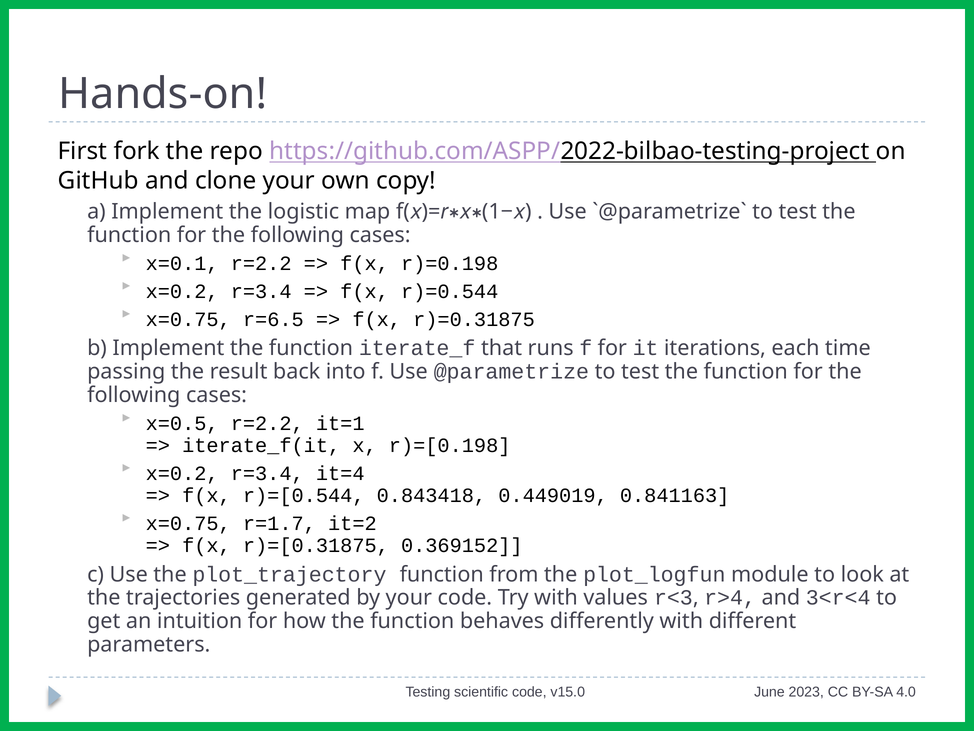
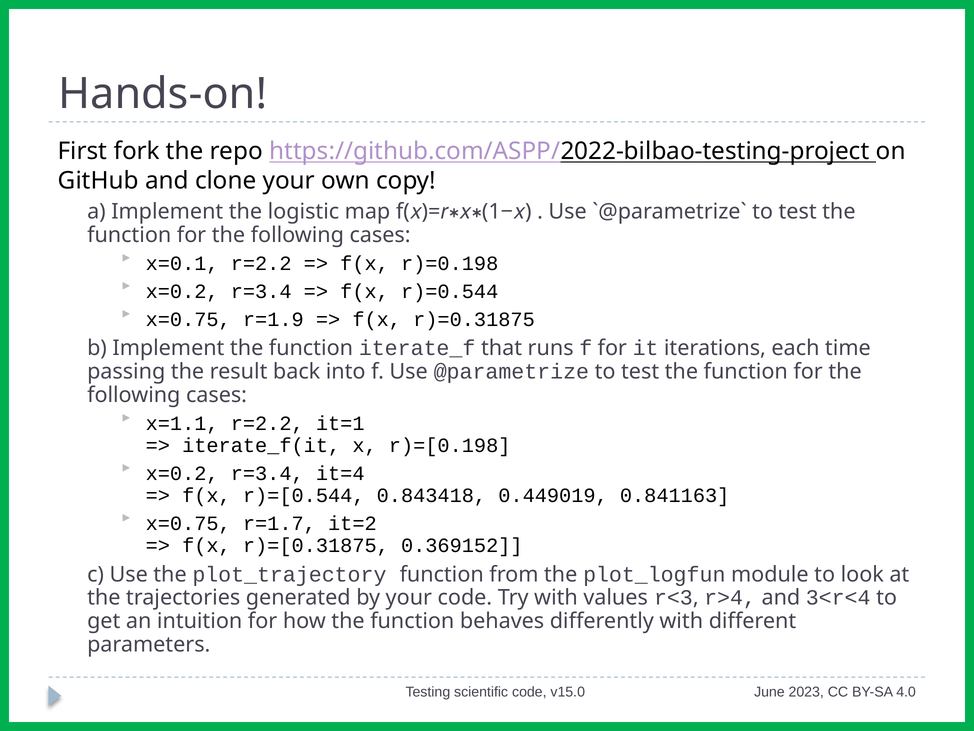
r=6.5: r=6.5 -> r=1.9
x=0.5: x=0.5 -> x=1.1
